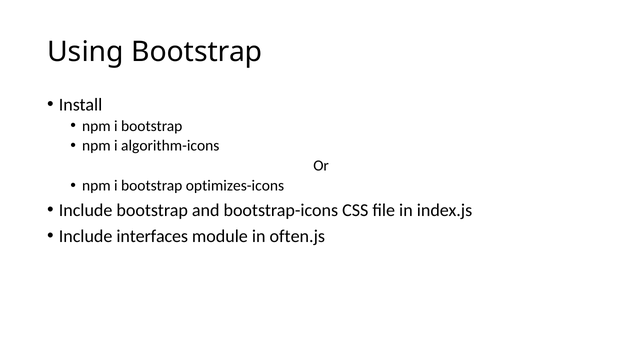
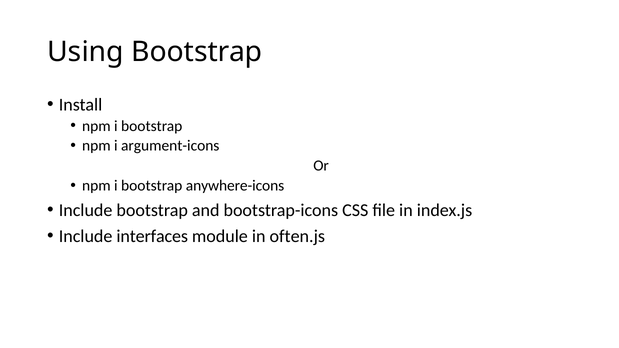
algorithm-icons: algorithm-icons -> argument-icons
optimizes-icons: optimizes-icons -> anywhere-icons
